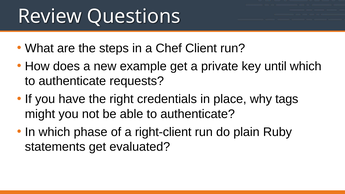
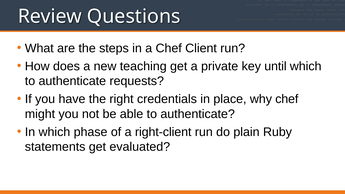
example: example -> teaching
why tags: tags -> chef
